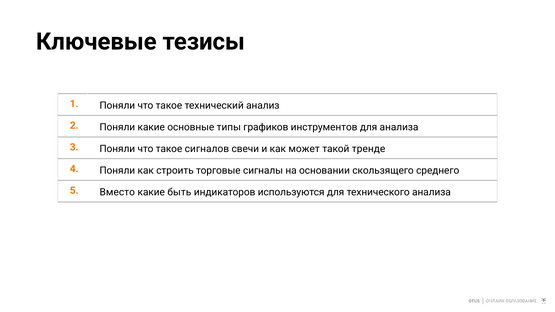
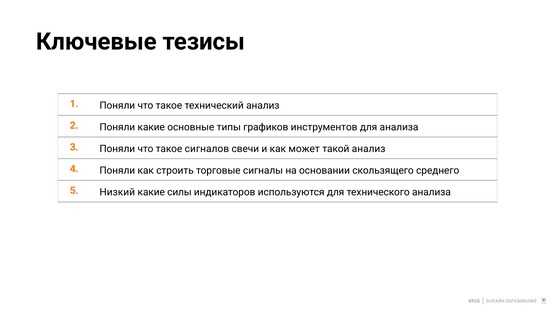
такой тренде: тренде -> анализ
Вместо: Вместо -> Низкий
быть: быть -> силы
